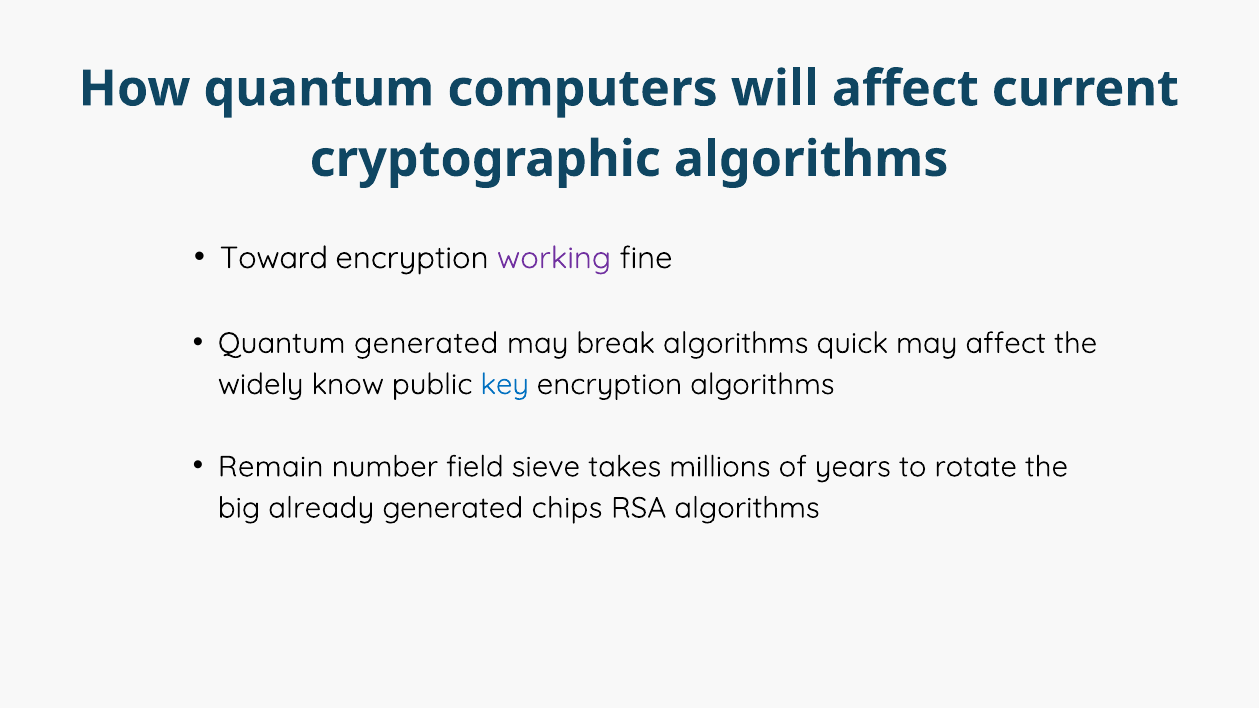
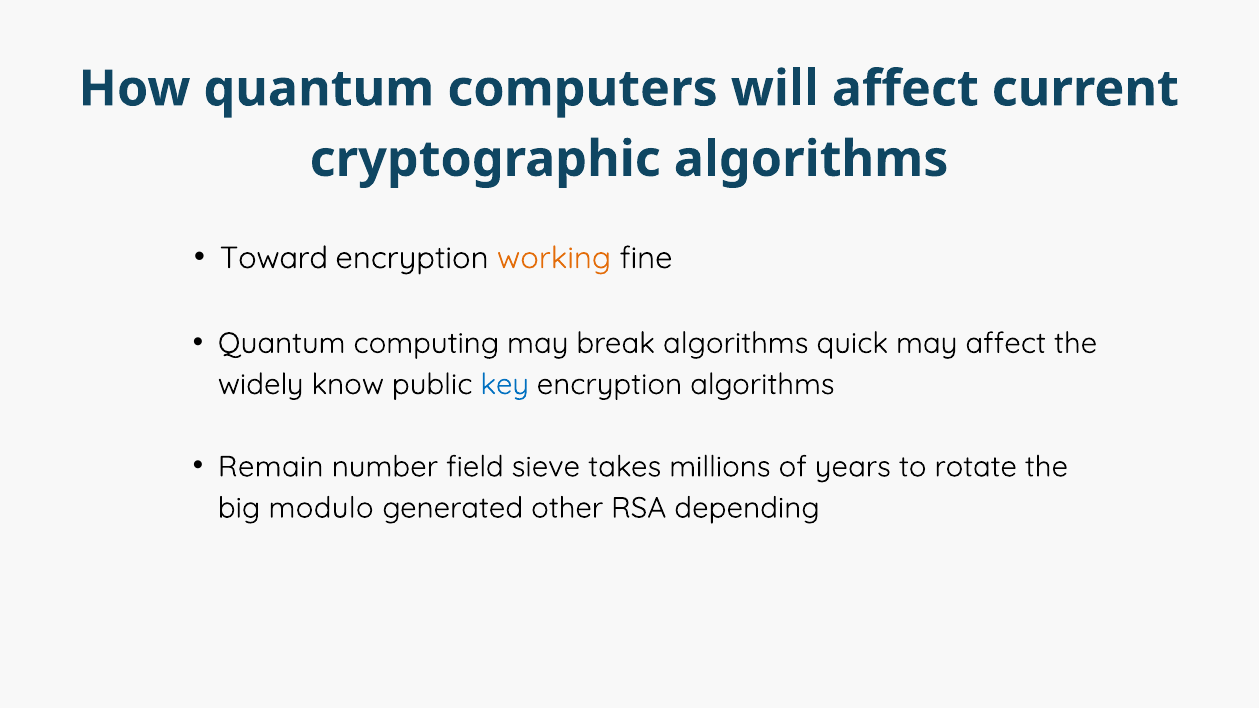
working colour: purple -> orange
Quantum generated: generated -> computing
already: already -> modulo
chips: chips -> other
RSA algorithms: algorithms -> depending
